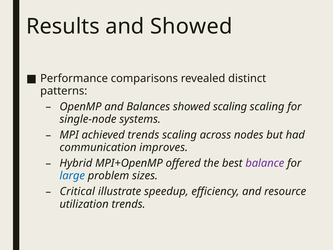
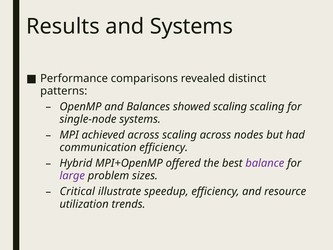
and Showed: Showed -> Systems
achieved trends: trends -> across
communication improves: improves -> efficiency
large colour: blue -> purple
